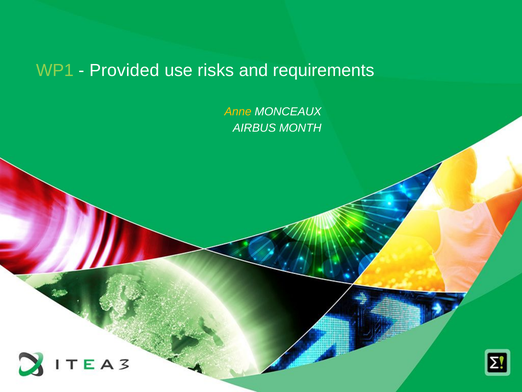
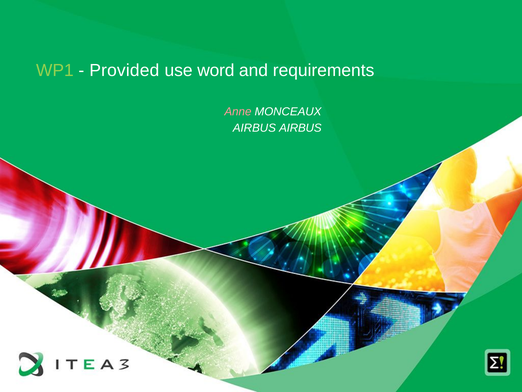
risks: risks -> word
Anne colour: yellow -> pink
AIRBUS MONTH: MONTH -> AIRBUS
